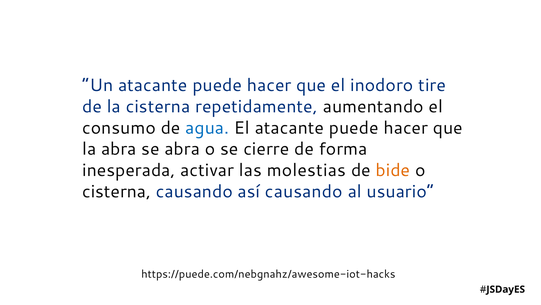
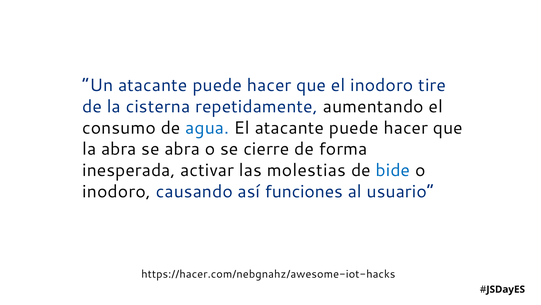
bide colour: orange -> blue
cisterna at (117, 191): cisterna -> inodoro
así causando: causando -> funciones
https://puede.com/nebgnahz/awesome-iot-hacks: https://puede.com/nebgnahz/awesome-iot-hacks -> https://hacer.com/nebgnahz/awesome-iot-hacks
